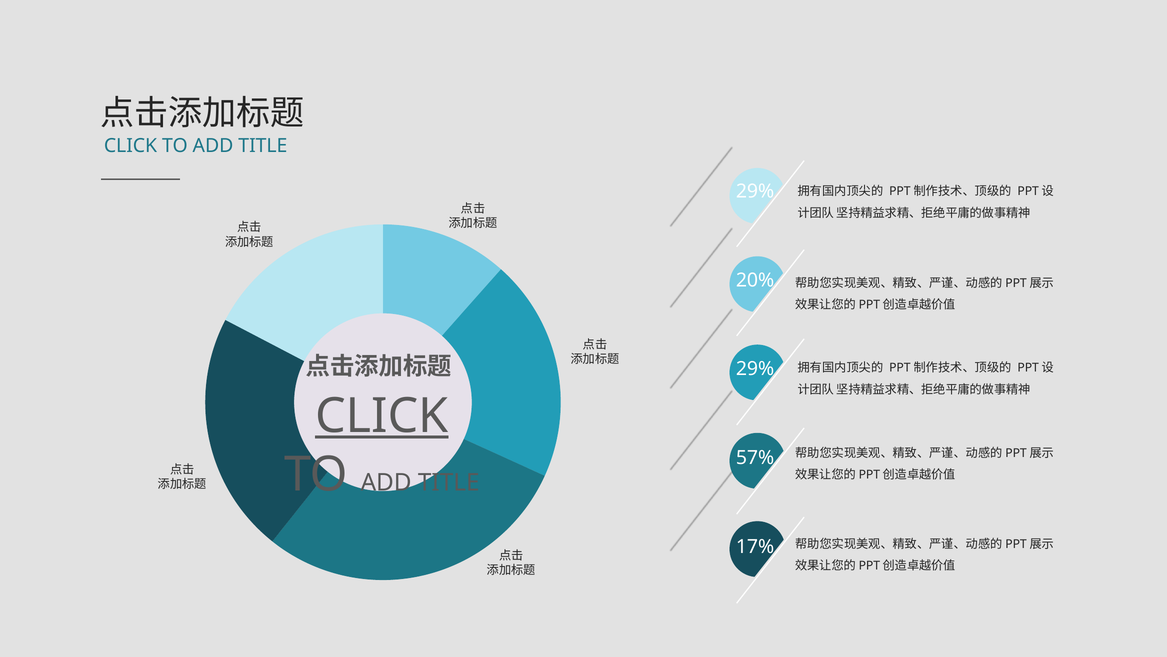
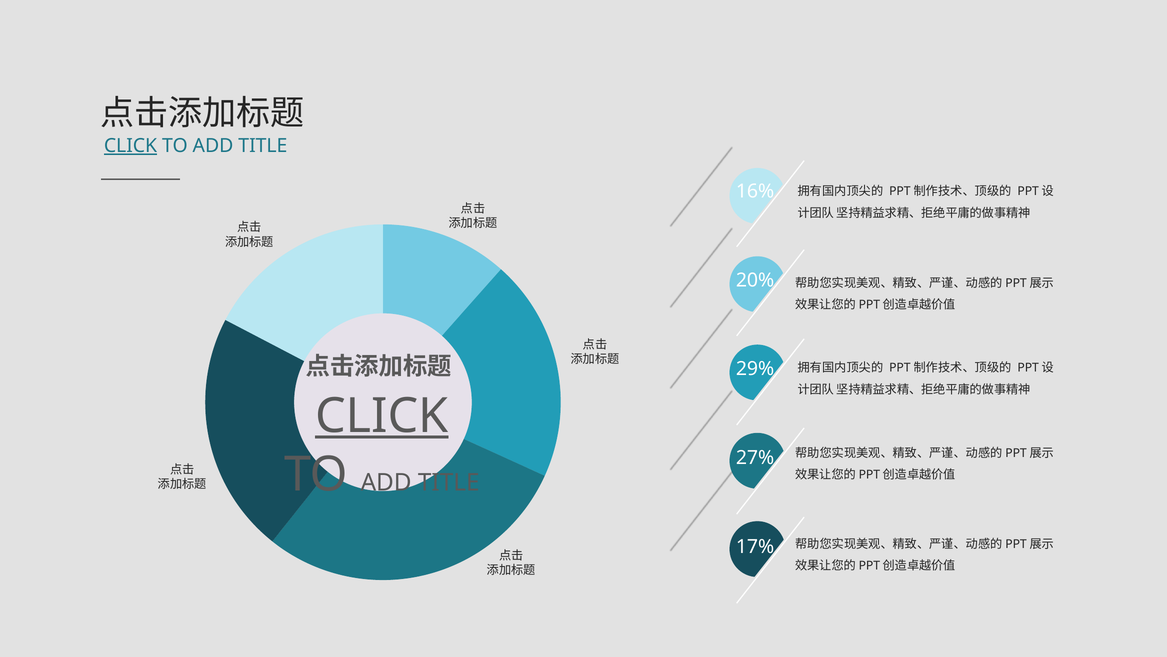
CLICK at (130, 146) underline: none -> present
29% at (755, 191): 29% -> 16%
57%: 57% -> 27%
